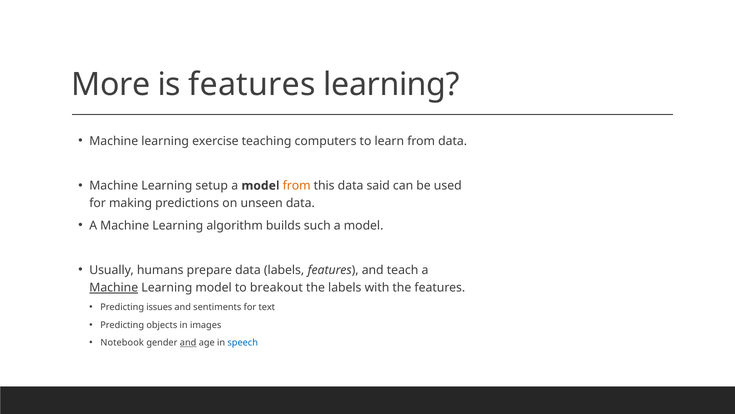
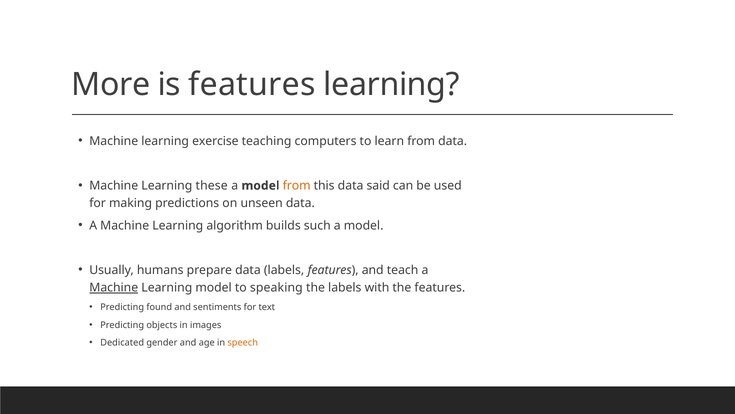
setup: setup -> these
breakout: breakout -> speaking
issues: issues -> found
Notebook: Notebook -> Dedicated
and at (188, 342) underline: present -> none
speech colour: blue -> orange
